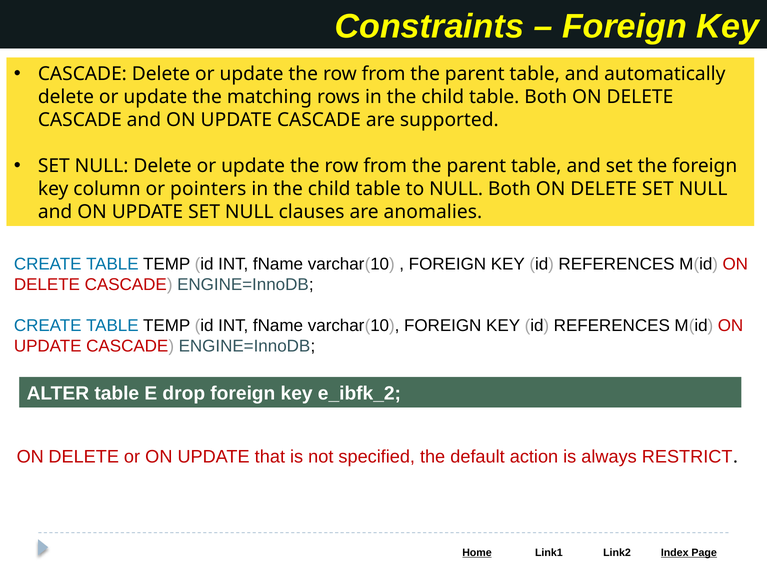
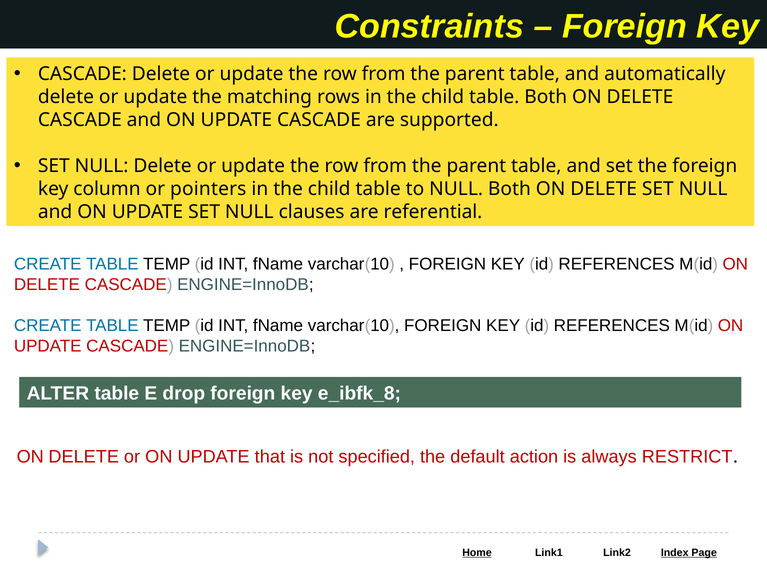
anomalies: anomalies -> referential
e_ibfk_2: e_ibfk_2 -> e_ibfk_8
